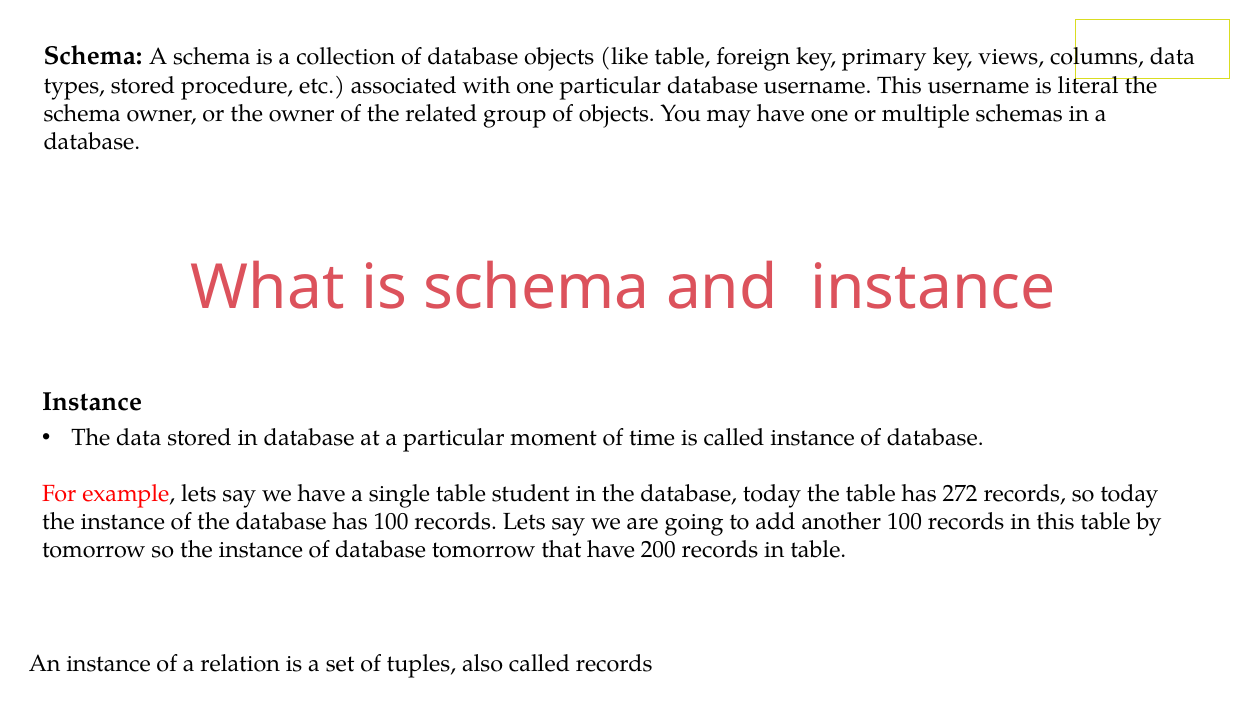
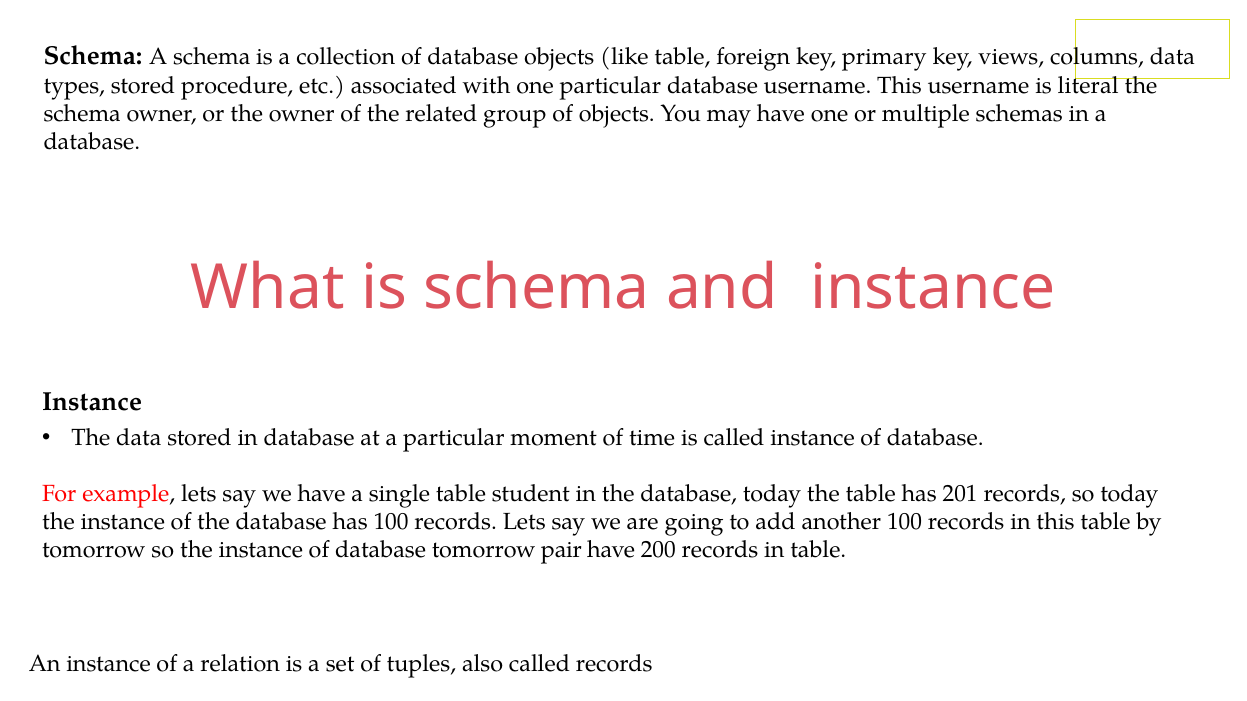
272: 272 -> 201
that: that -> pair
